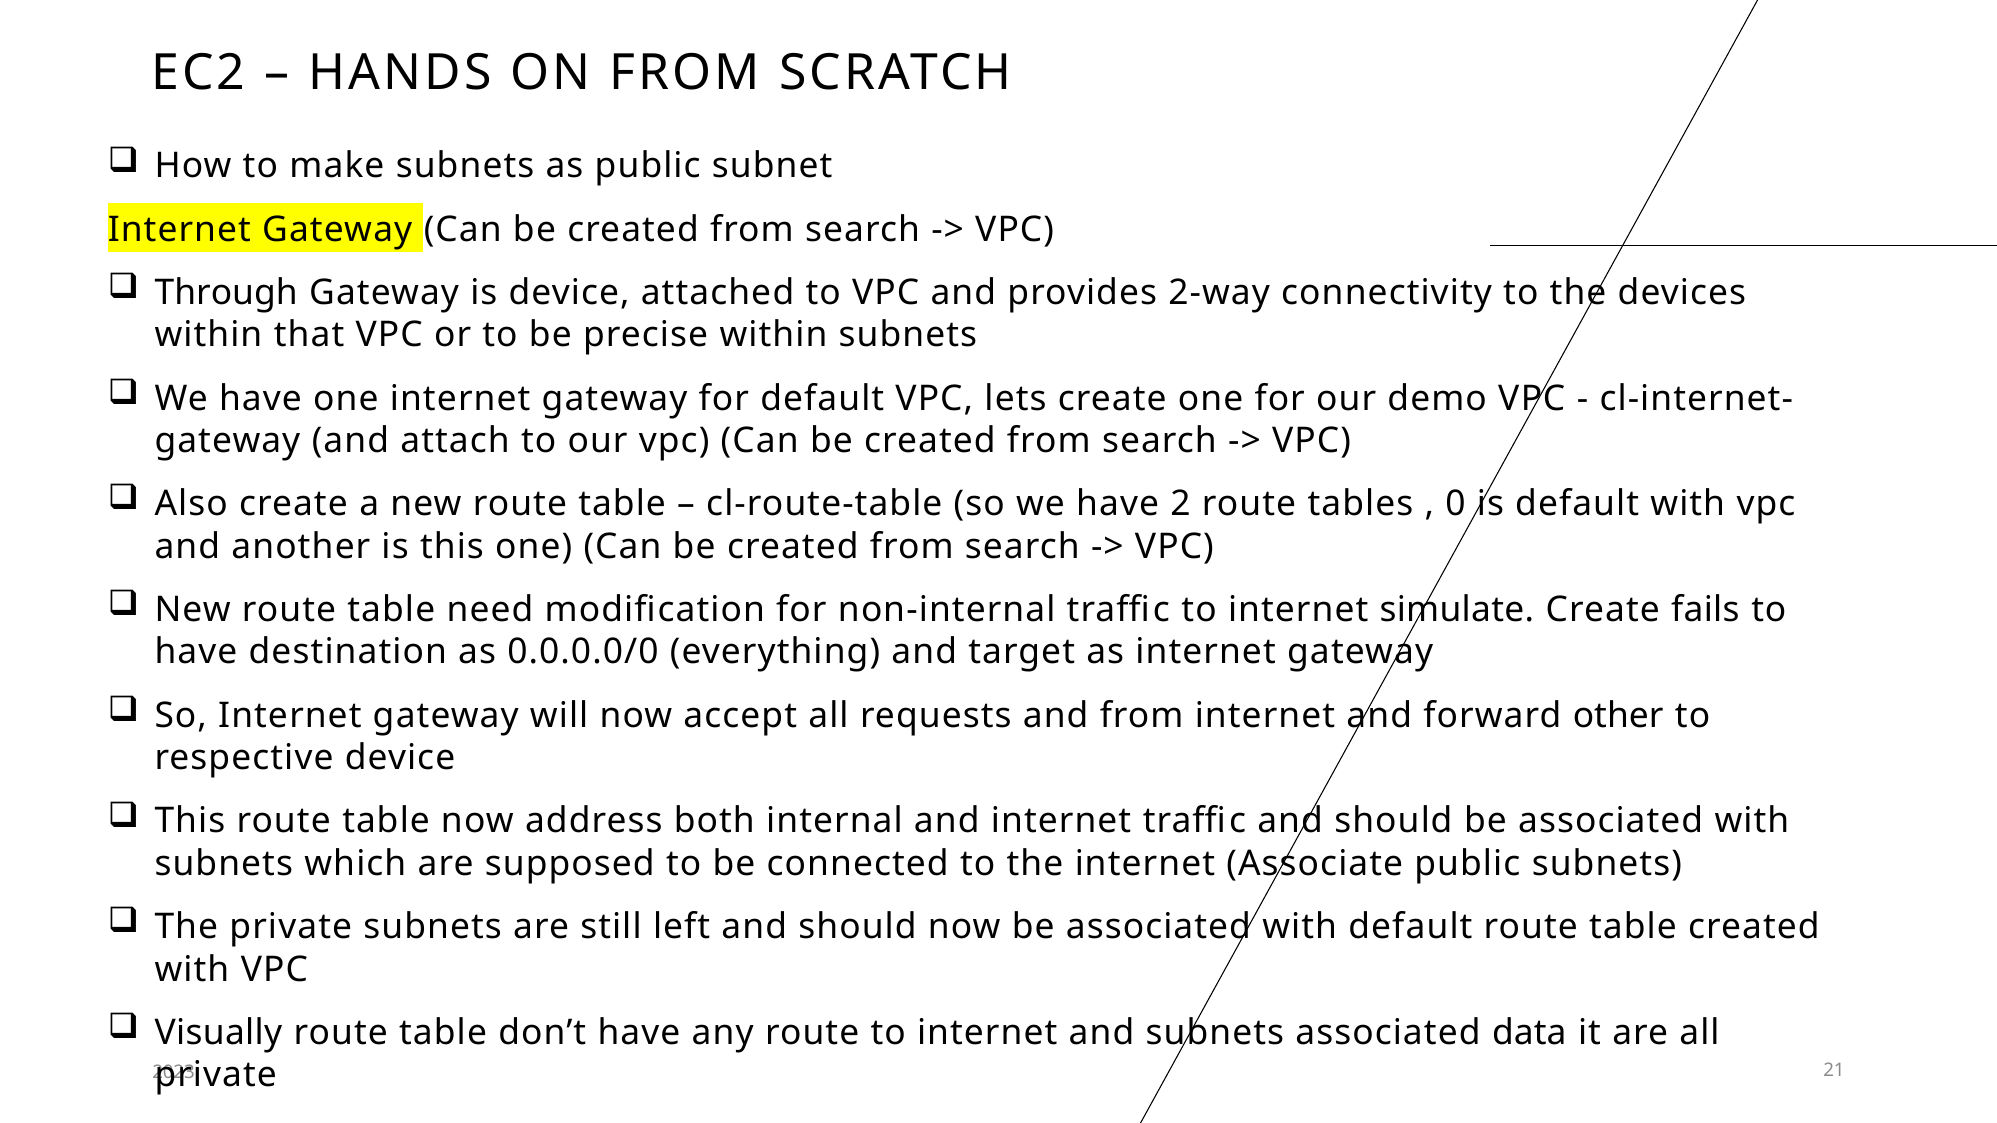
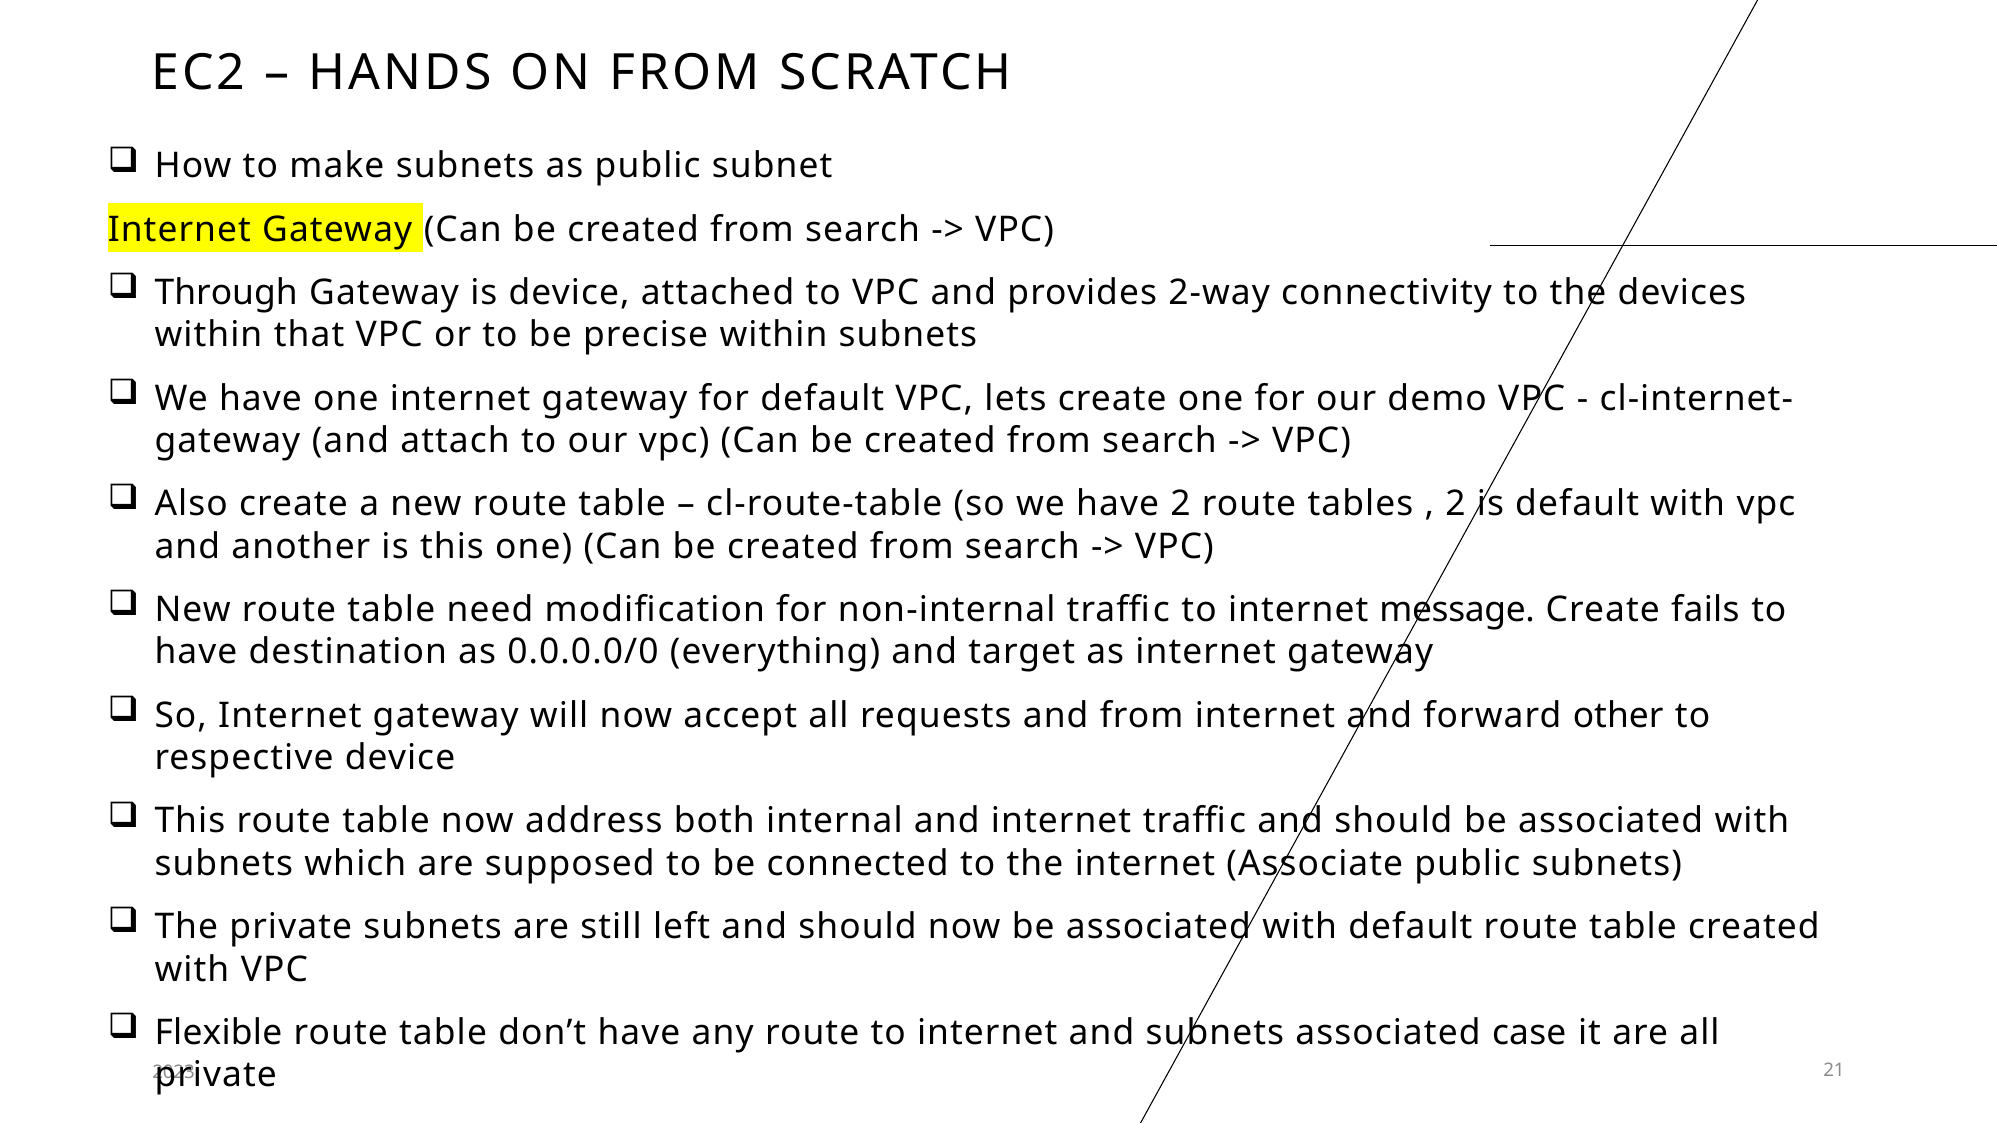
0 at (1455, 504): 0 -> 2
simulate: simulate -> message
Visually: Visually -> Flexible
data: data -> case
